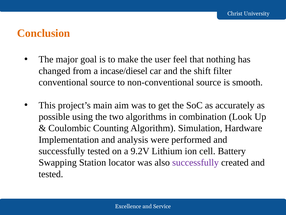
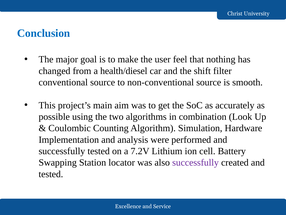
Conclusion colour: orange -> blue
incase/diesel: incase/diesel -> health/diesel
9.2V: 9.2V -> 7.2V
